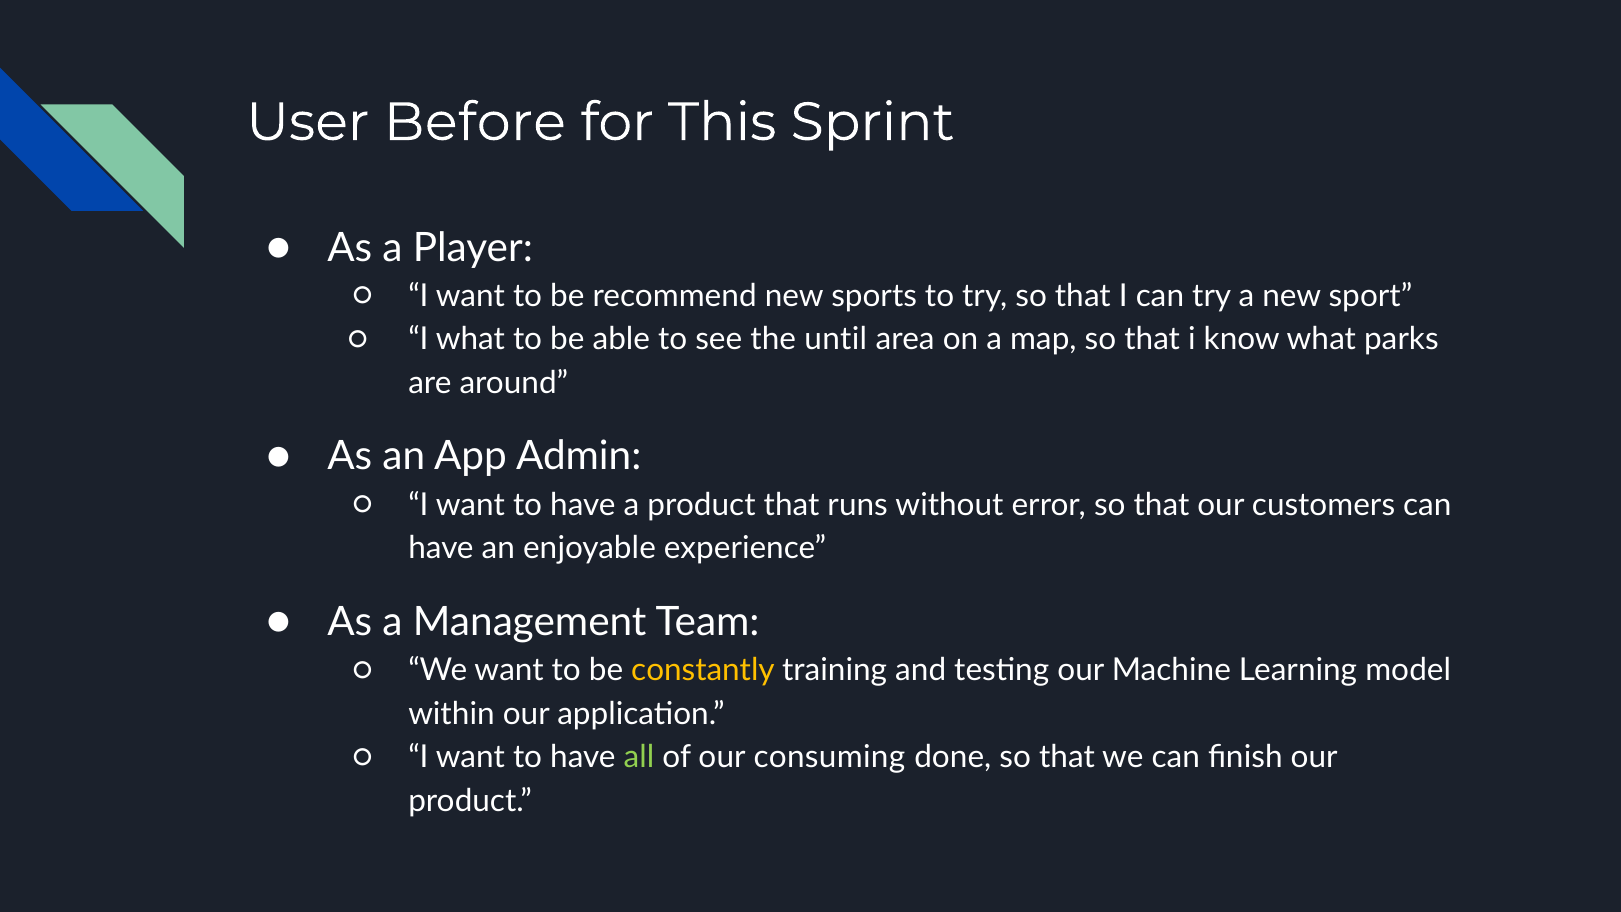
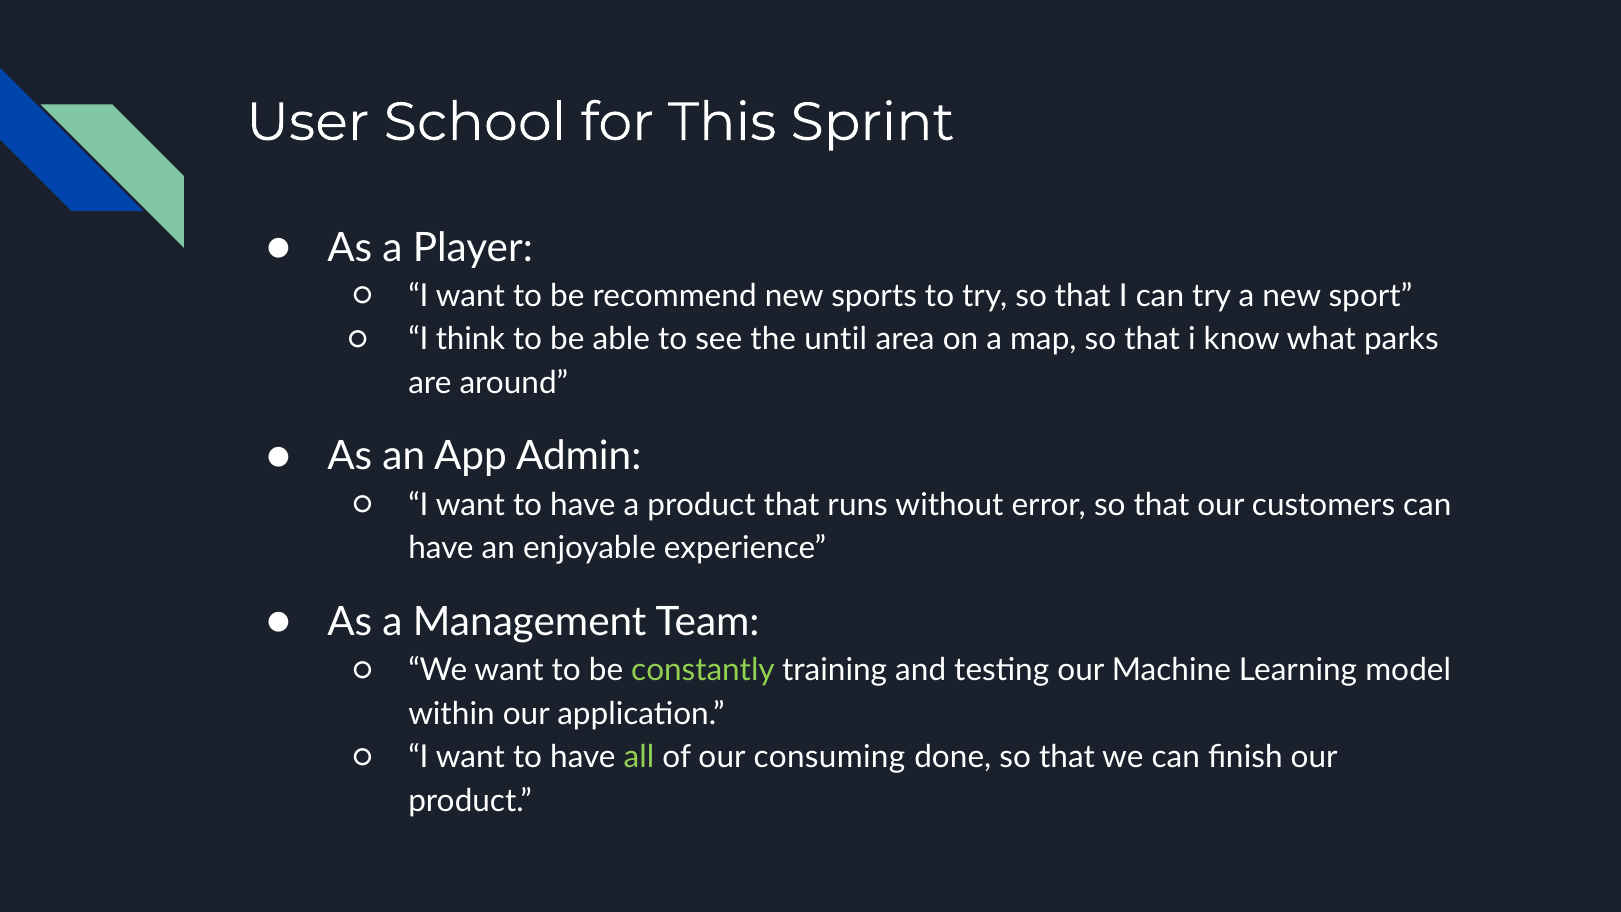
Before: Before -> School
I what: what -> think
constantly colour: yellow -> light green
